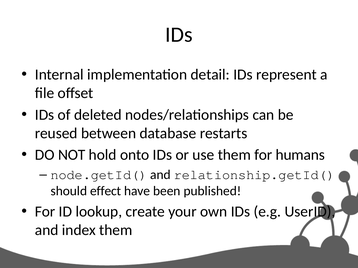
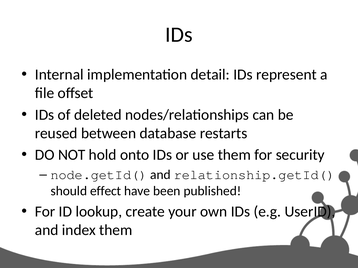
humans: humans -> security
